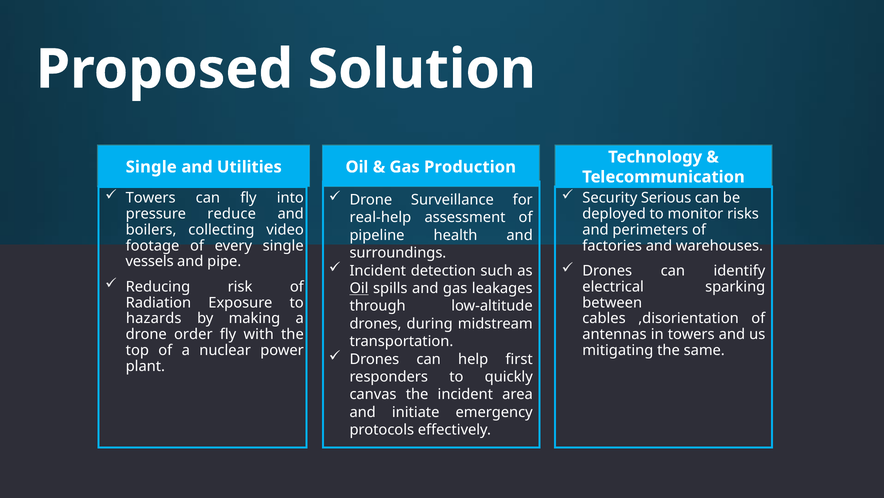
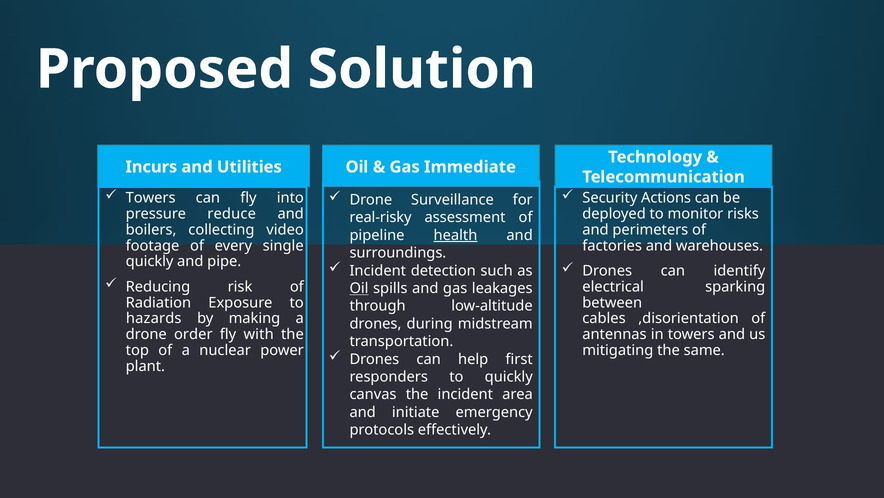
Single at (151, 167): Single -> Incurs
Production: Production -> Immediate
Serious: Serious -> Actions
real-help: real-help -> real-risky
health underline: none -> present
vessels at (150, 261): vessels -> quickly
